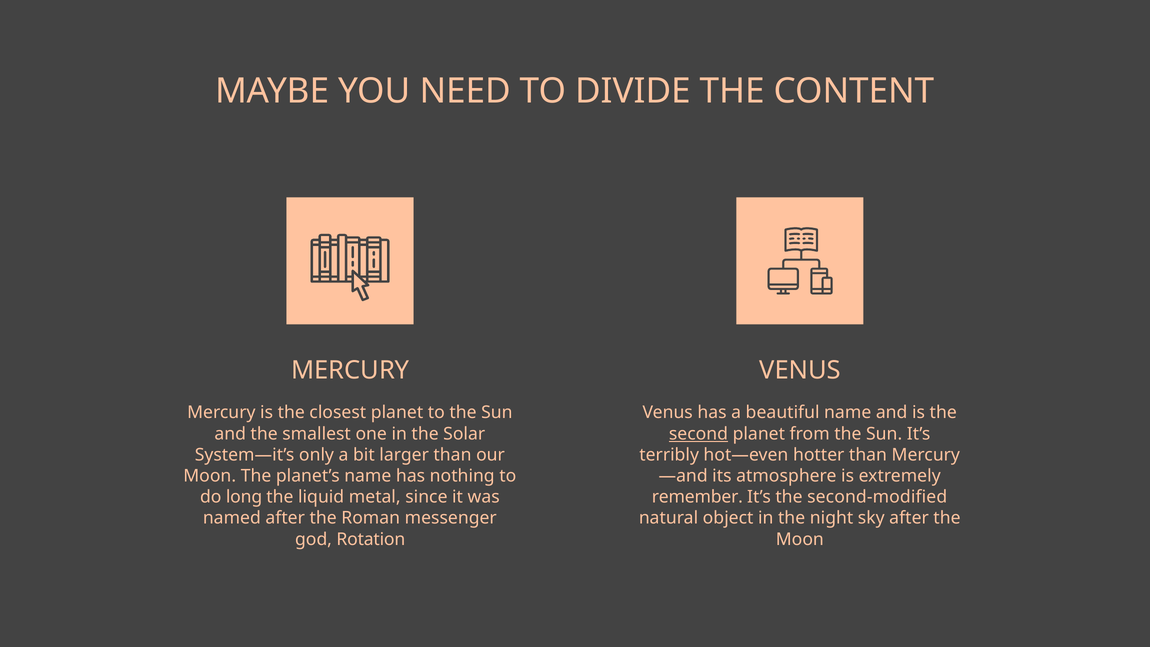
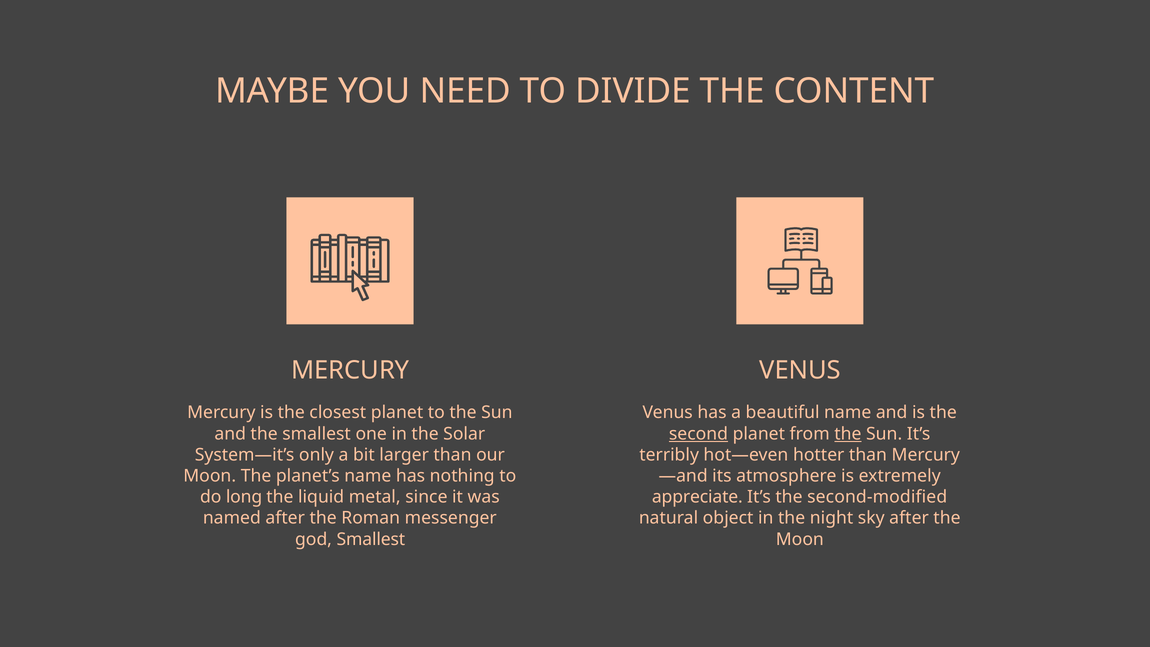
the at (848, 434) underline: none -> present
remember: remember -> appreciate
god Rotation: Rotation -> Smallest
